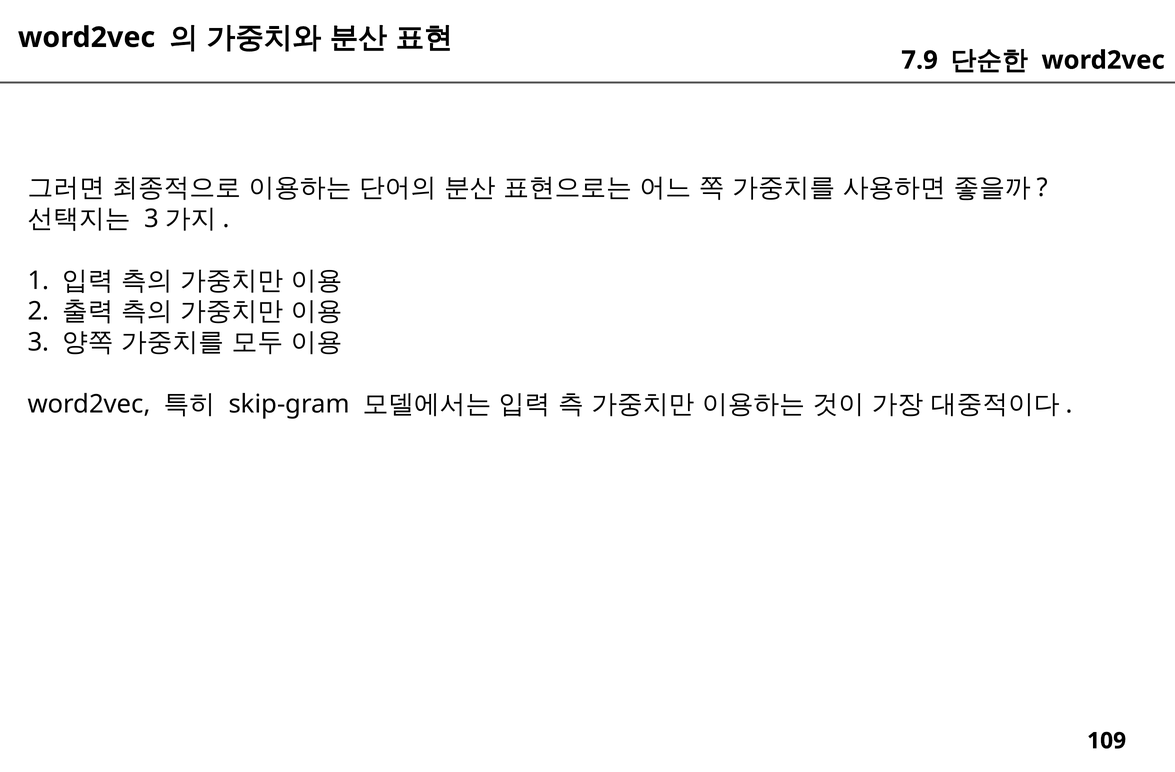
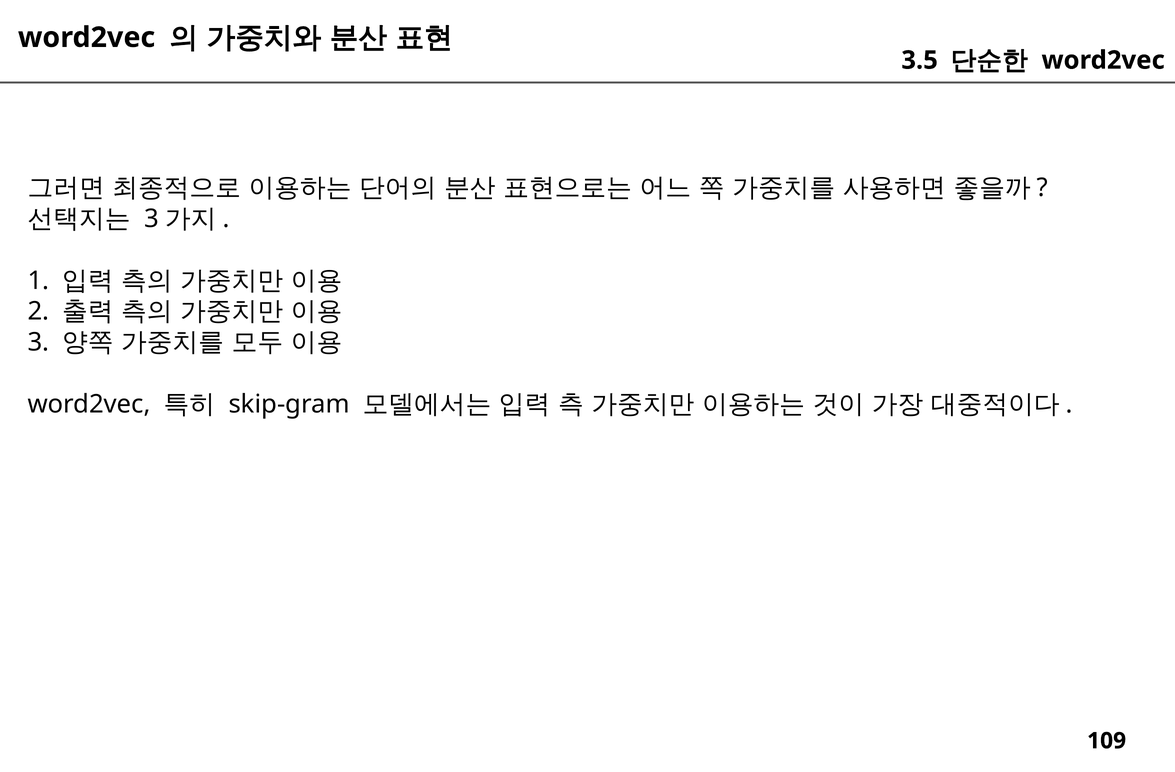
7.9: 7.9 -> 3.5
